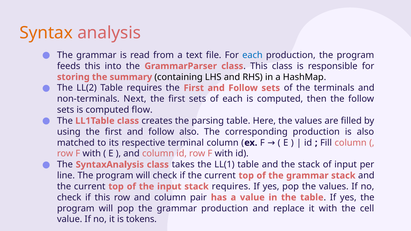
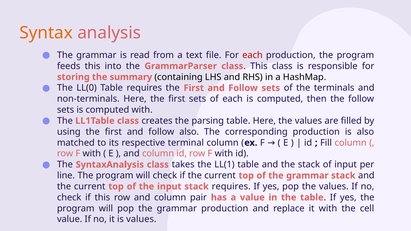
each at (252, 55) colour: blue -> red
LL(2: LL(2 -> LL(0
non-terminals Next: Next -> Here
computed flow: flow -> with
is tokens: tokens -> values
